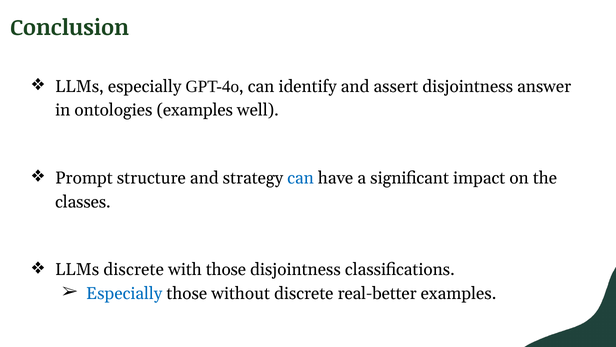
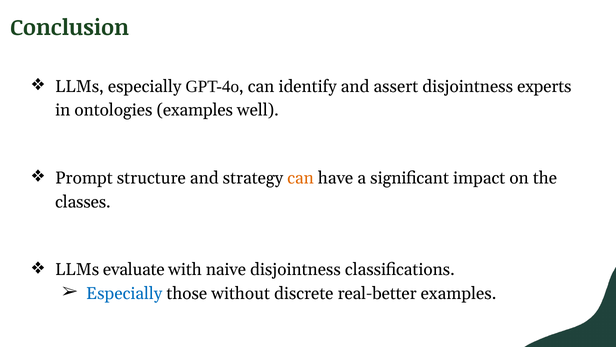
answer: answer -> experts
can at (301, 178) colour: blue -> orange
LLMs discrete: discrete -> evaluate
with those: those -> naive
